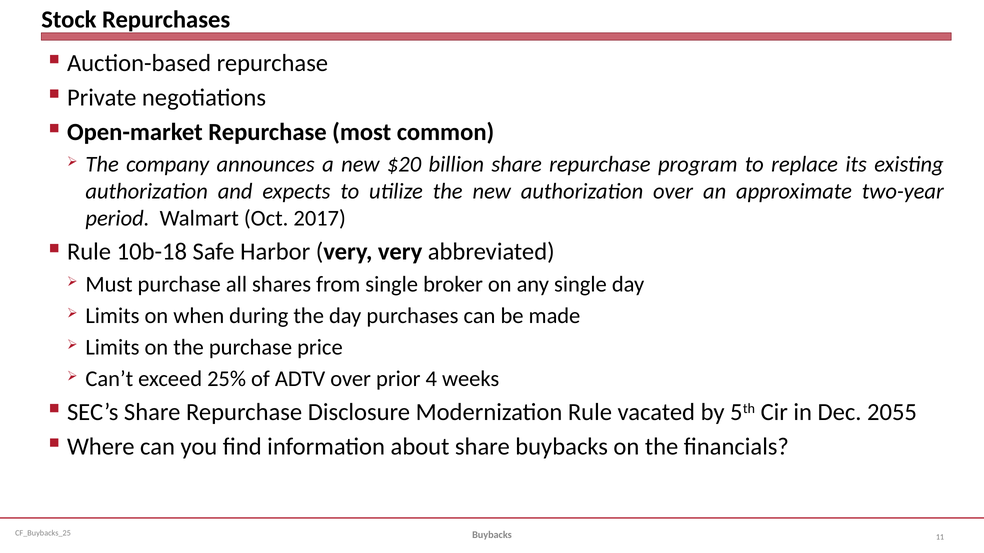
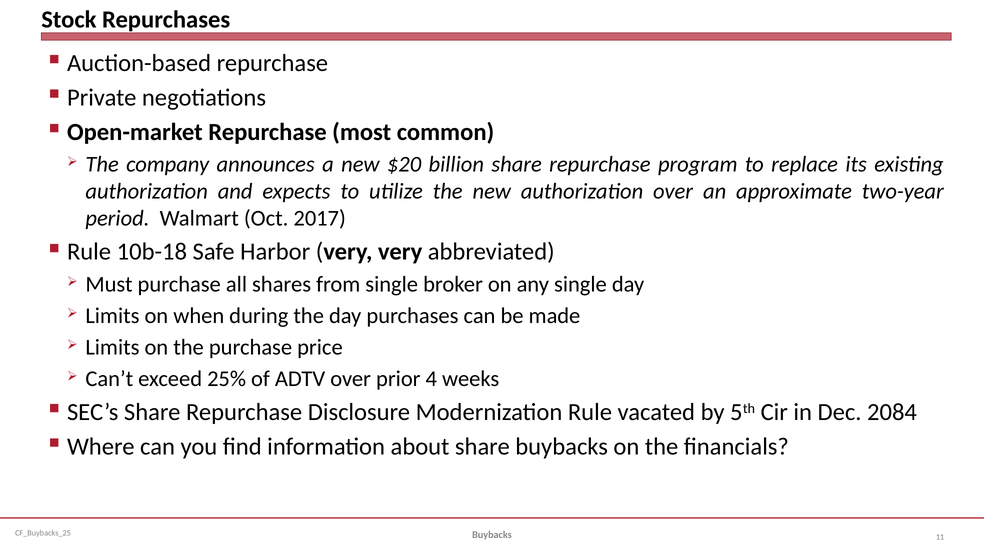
2055: 2055 -> 2084
